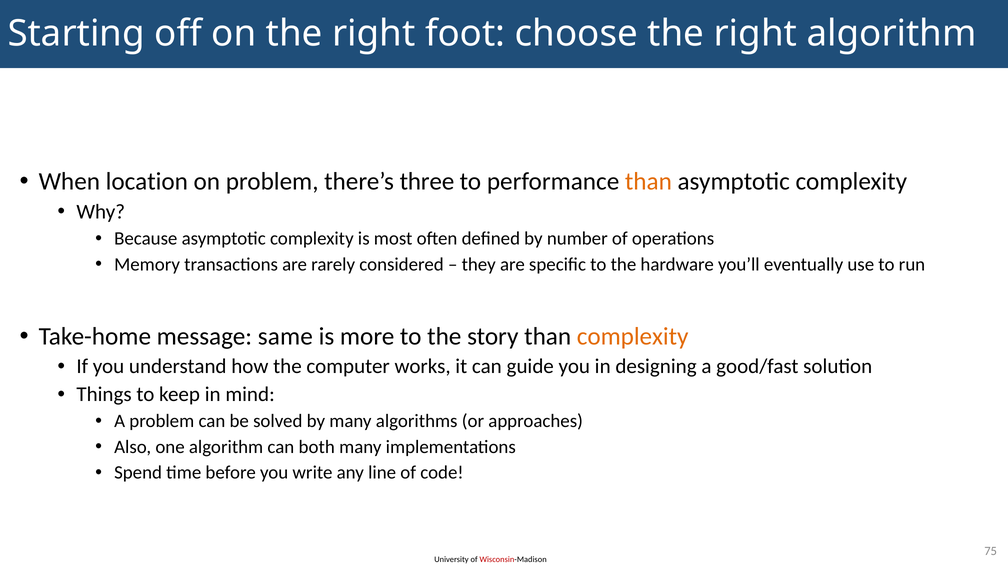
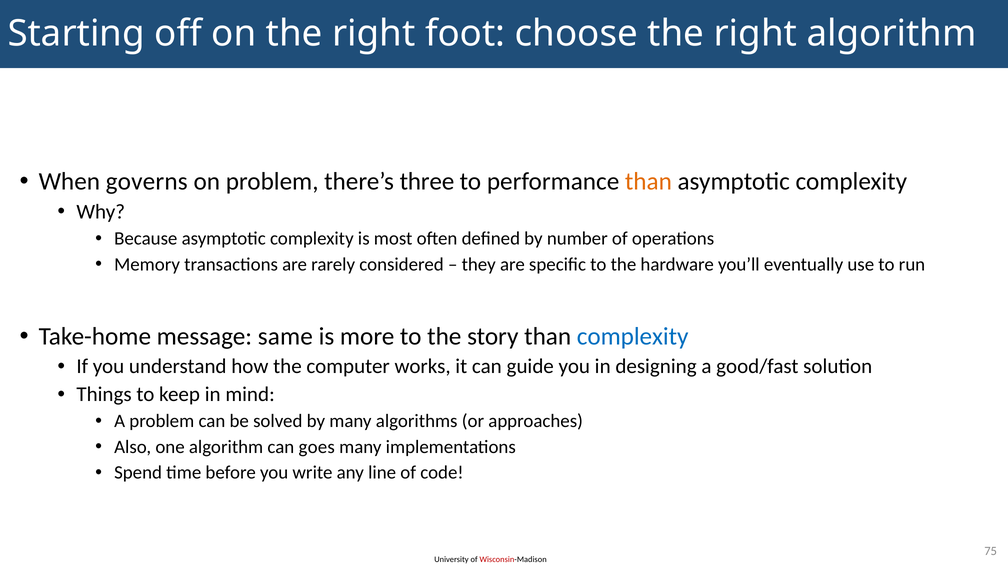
location: location -> governs
complexity at (633, 336) colour: orange -> blue
both: both -> goes
